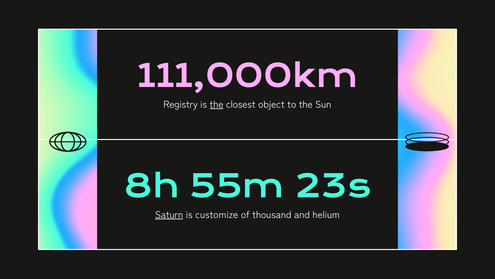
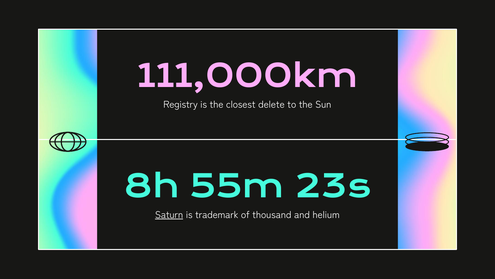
the at (217, 104) underline: present -> none
object: object -> delete
customize: customize -> trademark
